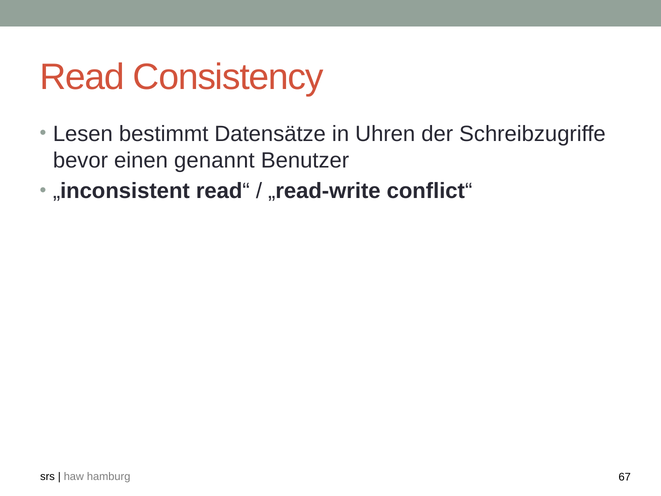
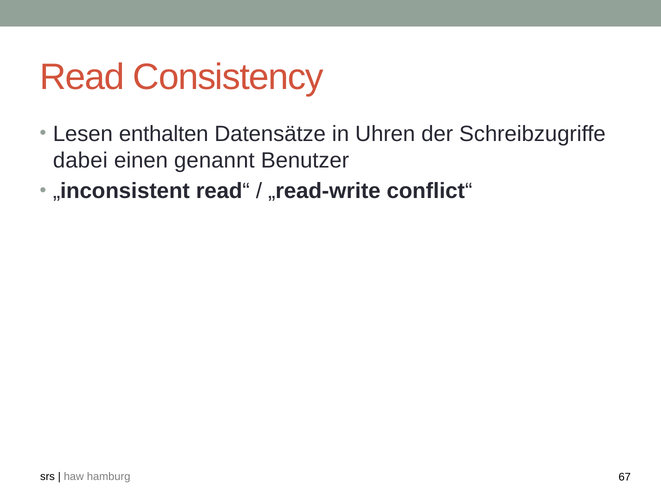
bestimmt: bestimmt -> enthalten
bevor: bevor -> dabei
